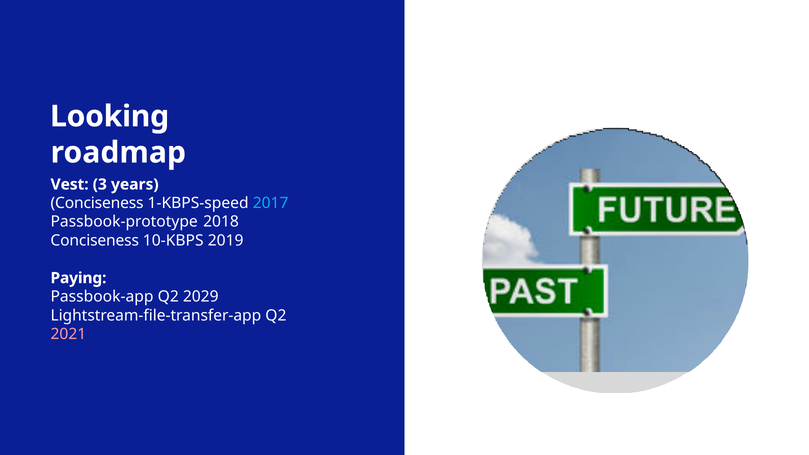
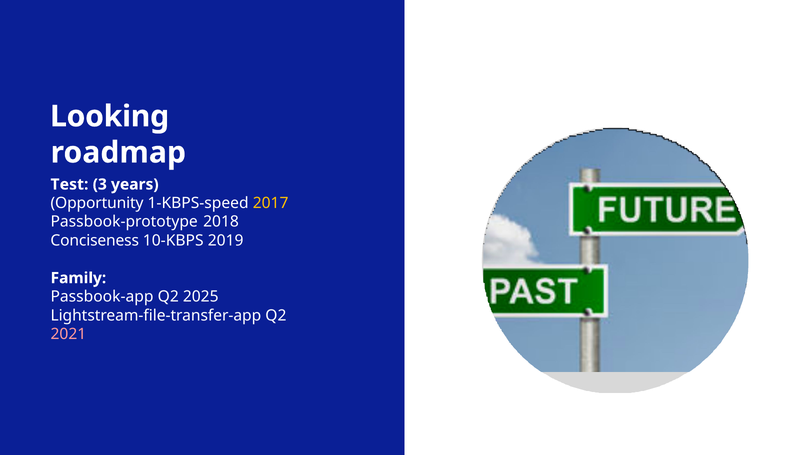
Vest: Vest -> Test
Conciseness at (97, 203): Conciseness -> Opportunity
2017 colour: light blue -> yellow
Paying: Paying -> Family
2029: 2029 -> 2025
